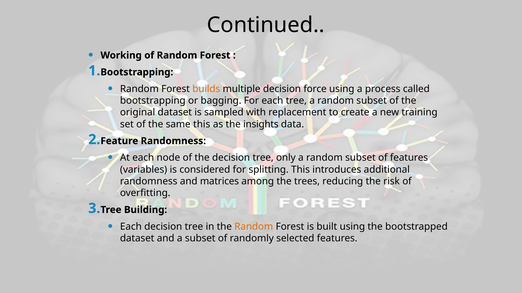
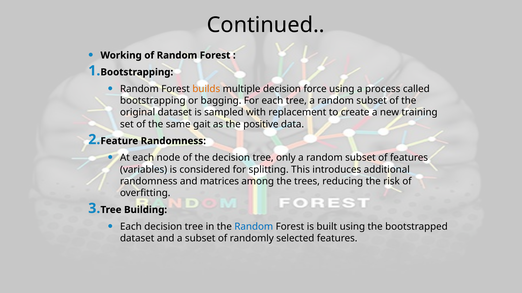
same this: this -> gait
insights: insights -> positive
Random at (254, 227) colour: orange -> blue
